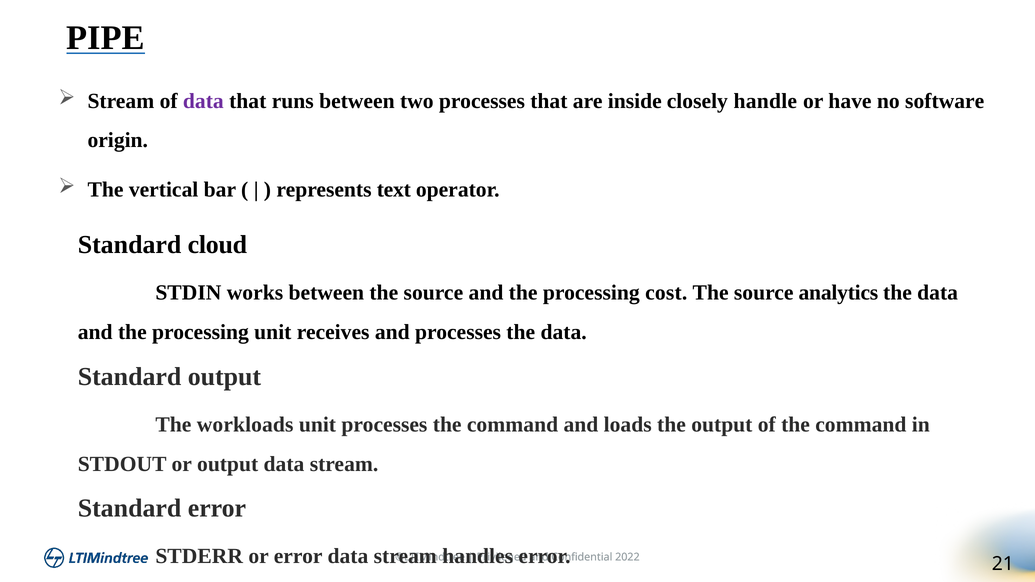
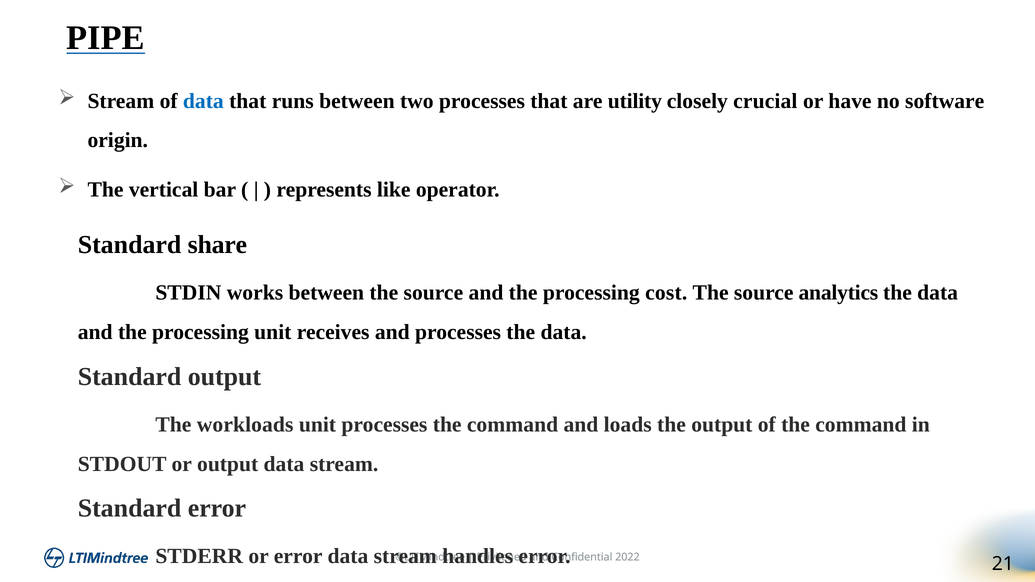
data at (203, 101) colour: purple -> blue
inside: inside -> utility
handle: handle -> crucial
text: text -> like
cloud: cloud -> share
